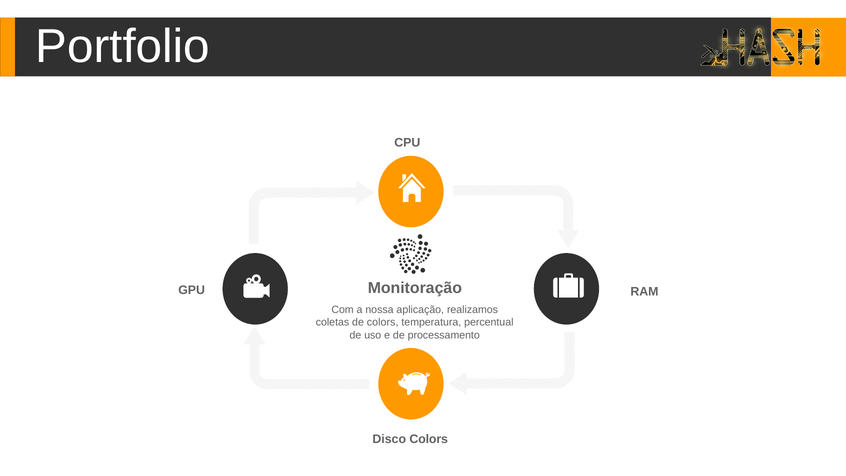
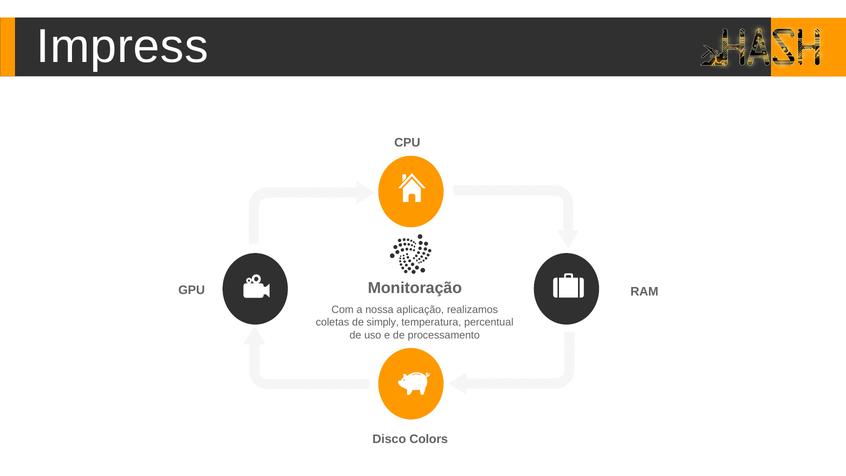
Portfolio: Portfolio -> Impress
de colors: colors -> simply
